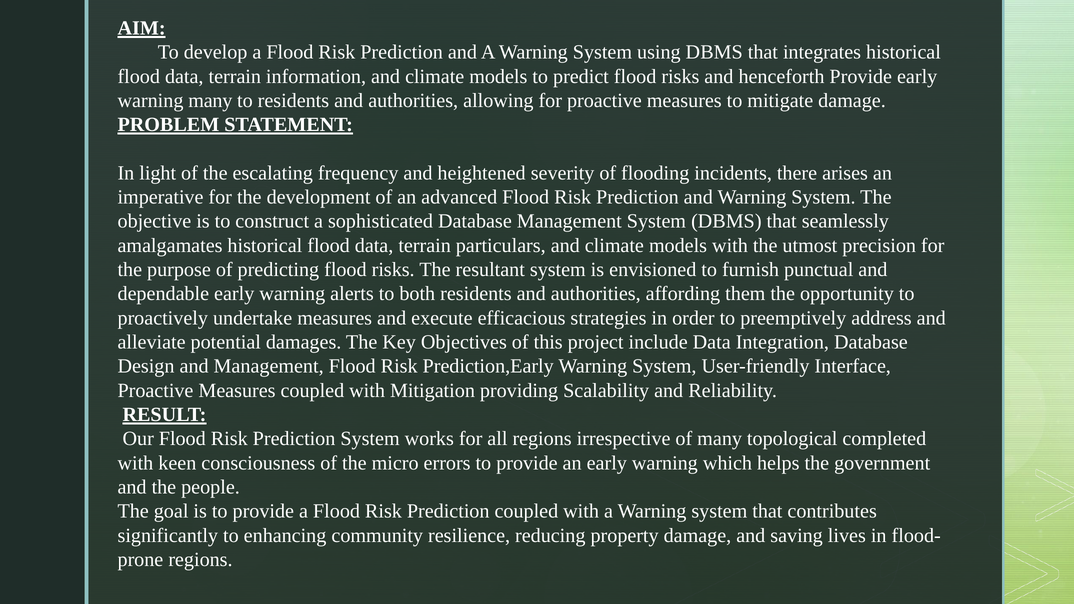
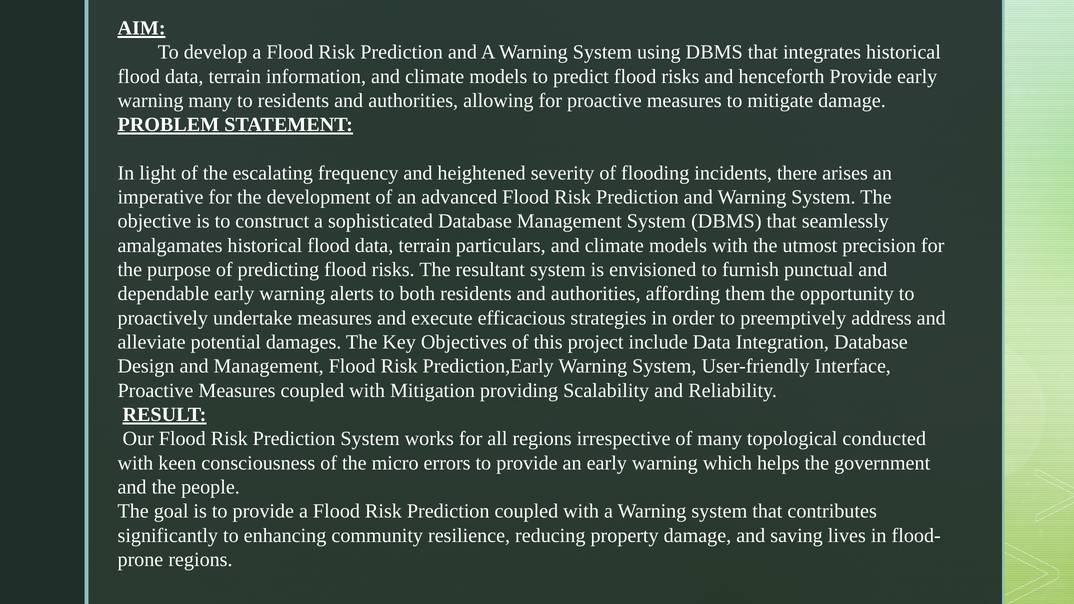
completed: completed -> conducted
